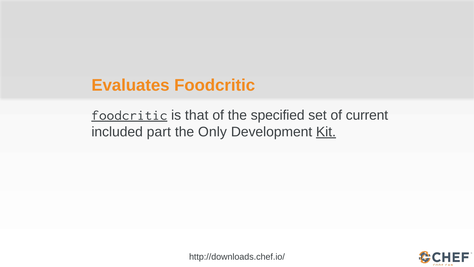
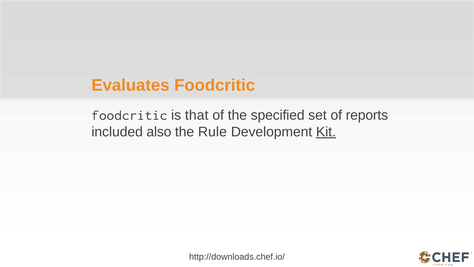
foodcritic at (129, 115) underline: present -> none
current: current -> reports
part: part -> also
Only: Only -> Rule
